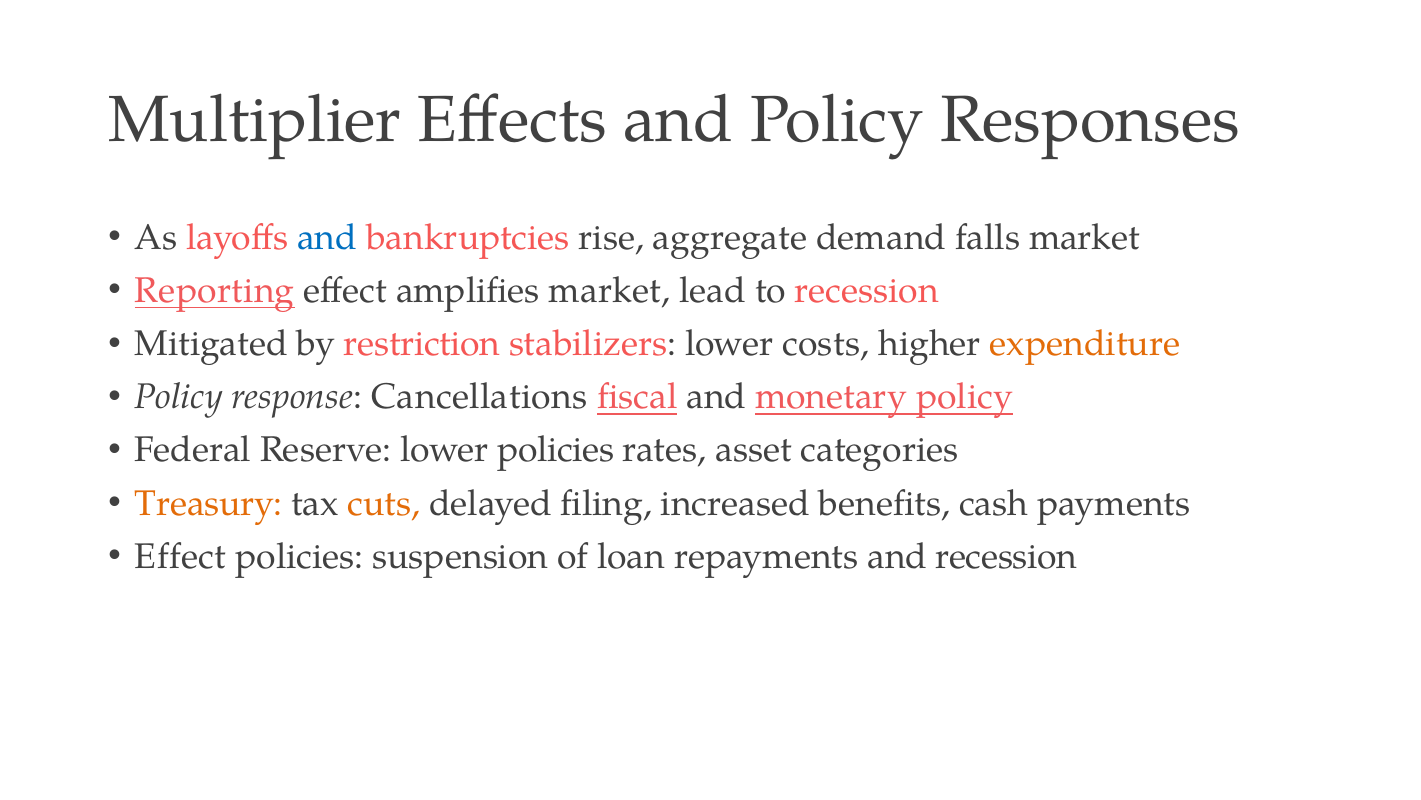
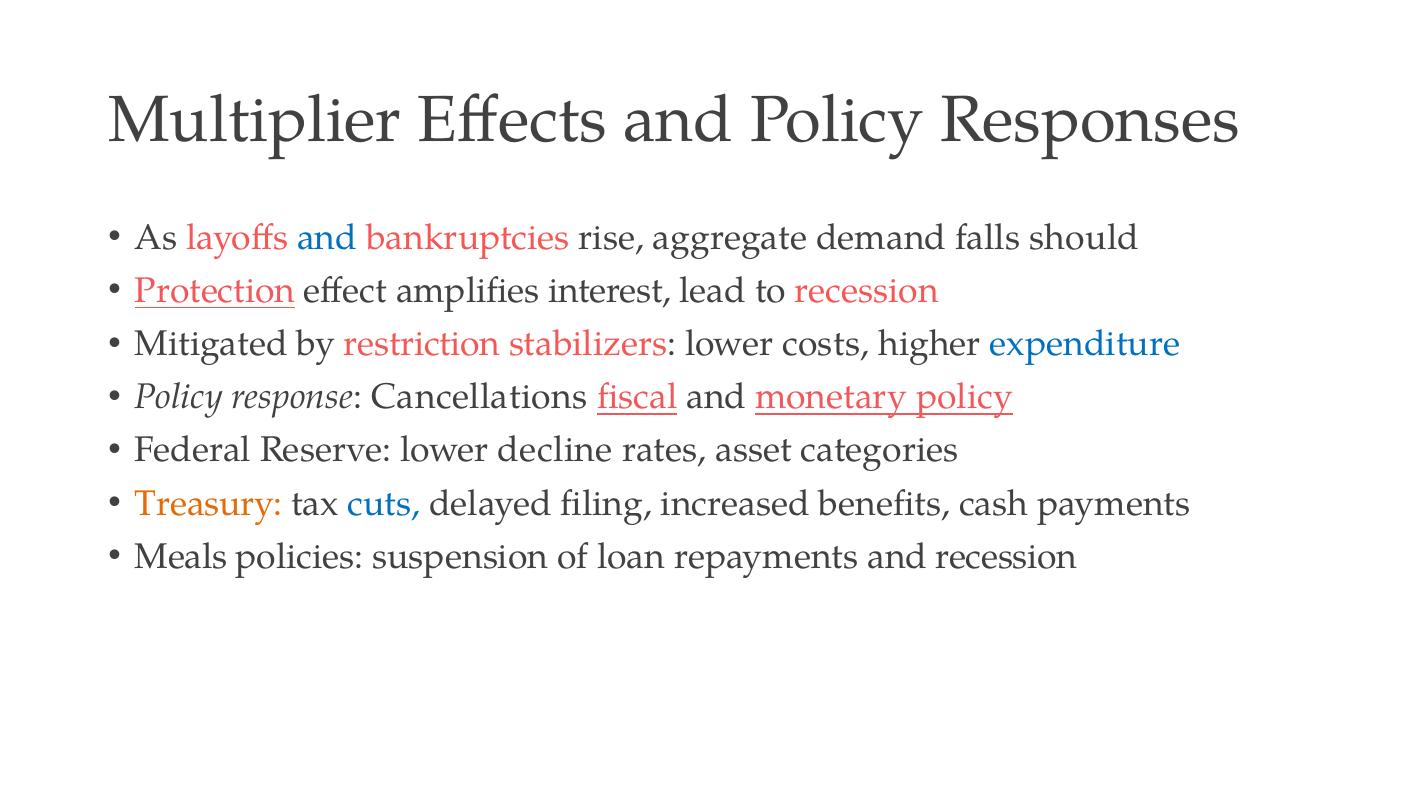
falls market: market -> should
Reporting: Reporting -> Protection
amplifies market: market -> interest
expenditure colour: orange -> blue
lower policies: policies -> decline
cuts colour: orange -> blue
Effect at (181, 556): Effect -> Meals
